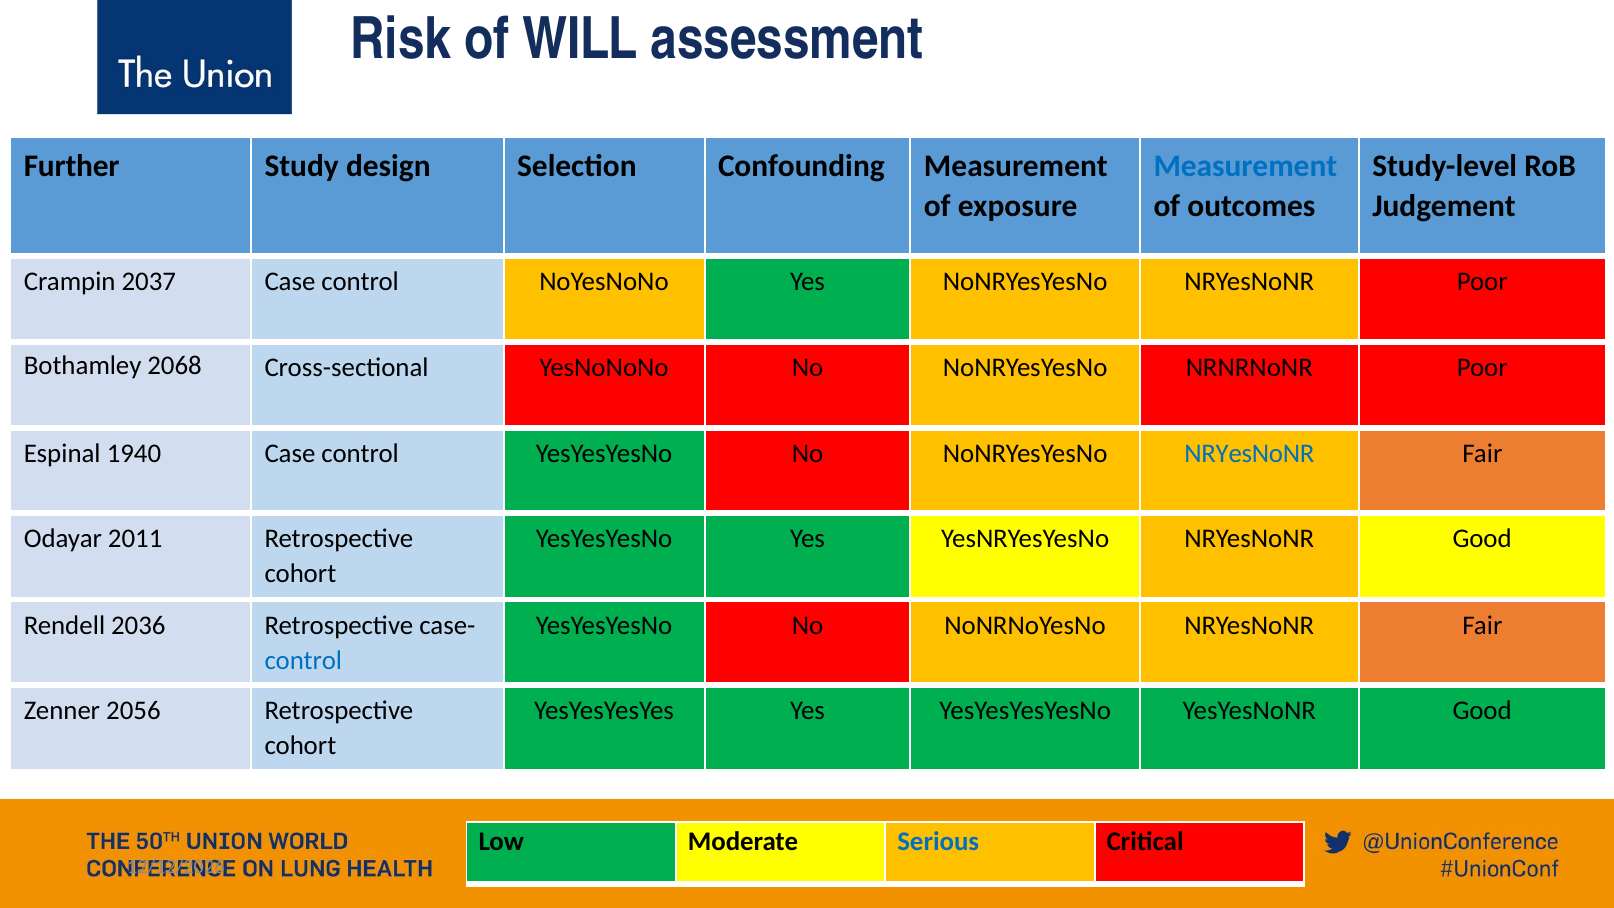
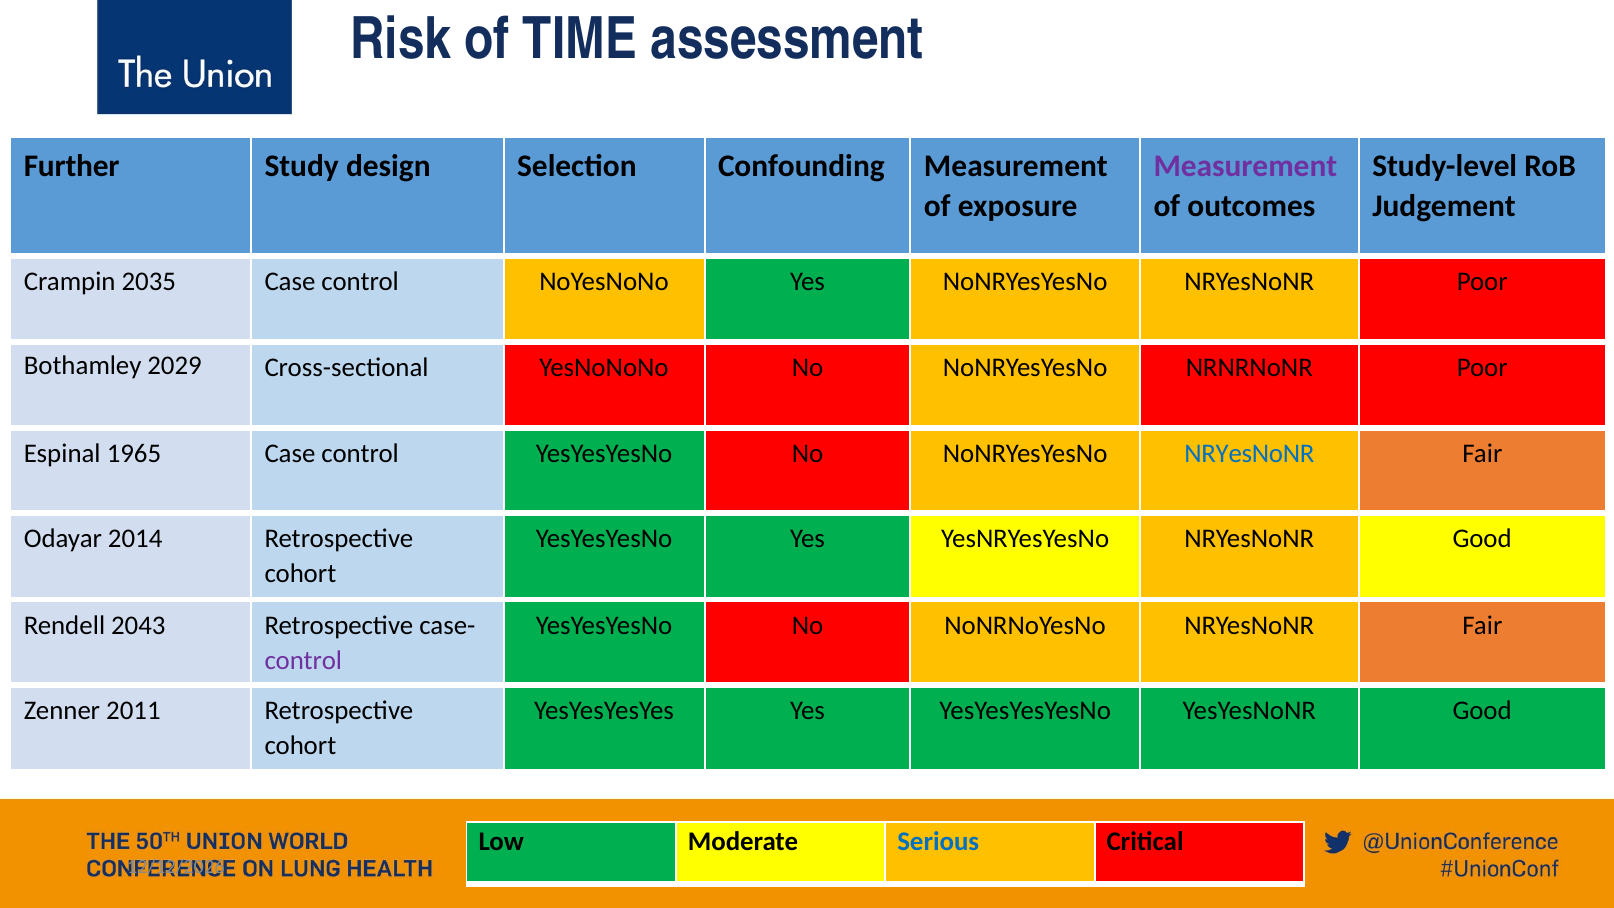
WILL: WILL -> TIME
Measurement at (1245, 166) colour: blue -> purple
2037: 2037 -> 2035
2068: 2068 -> 2029
1940: 1940 -> 1965
2011: 2011 -> 2014
2036: 2036 -> 2043
control at (303, 660) colour: blue -> purple
2056: 2056 -> 2011
